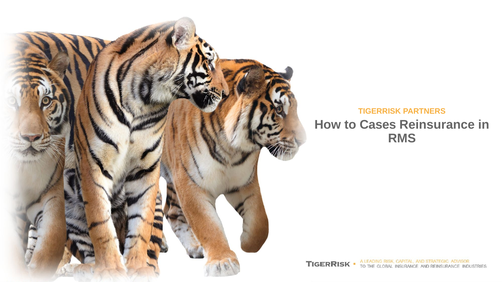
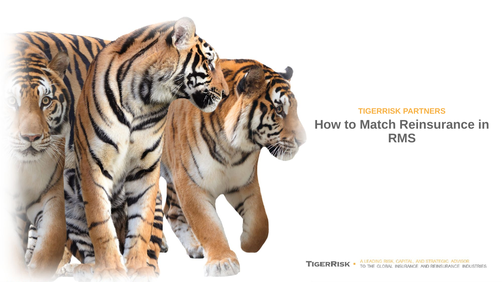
Cases: Cases -> Match
